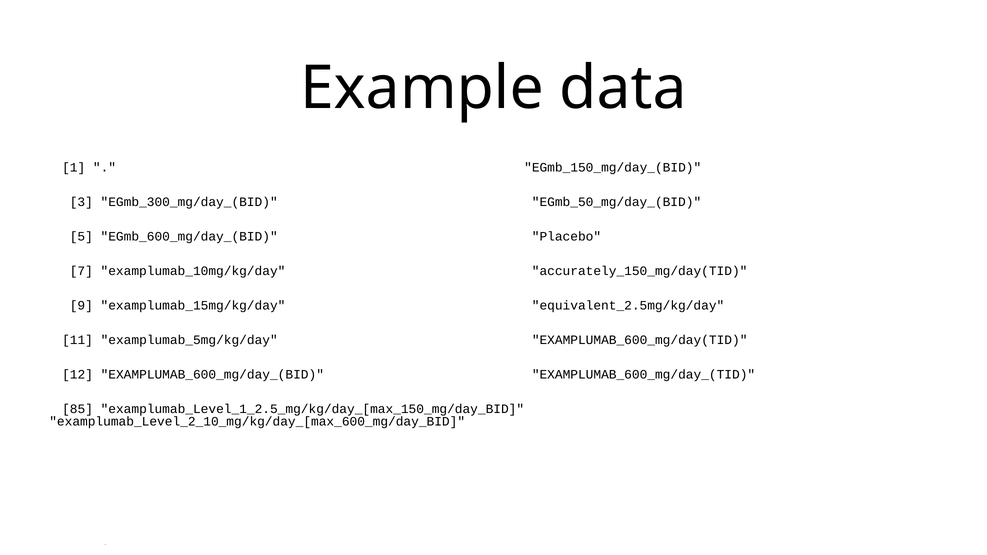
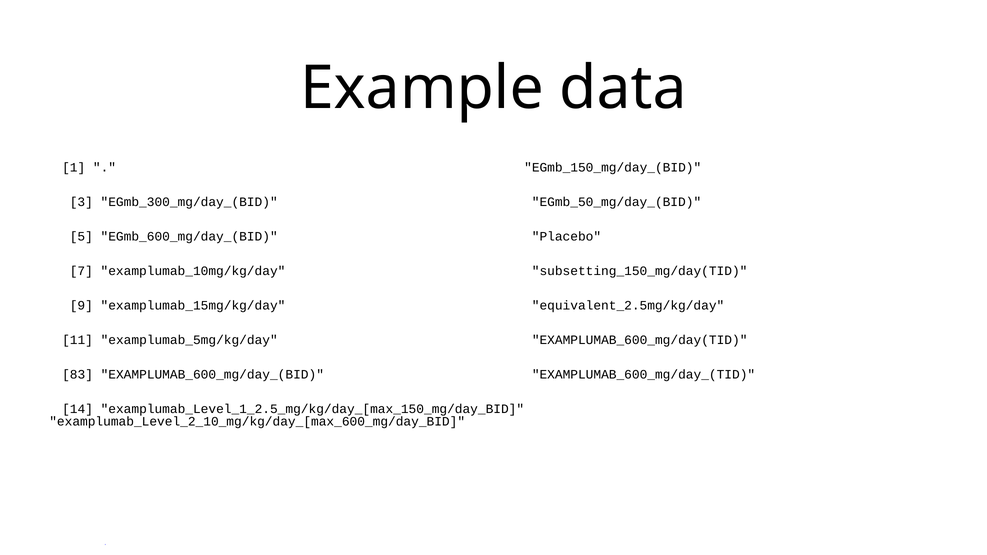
accurately_150_mg/day(TID: accurately_150_mg/day(TID -> subsetting_150_mg/day(TID
12: 12 -> 83
85: 85 -> 14
